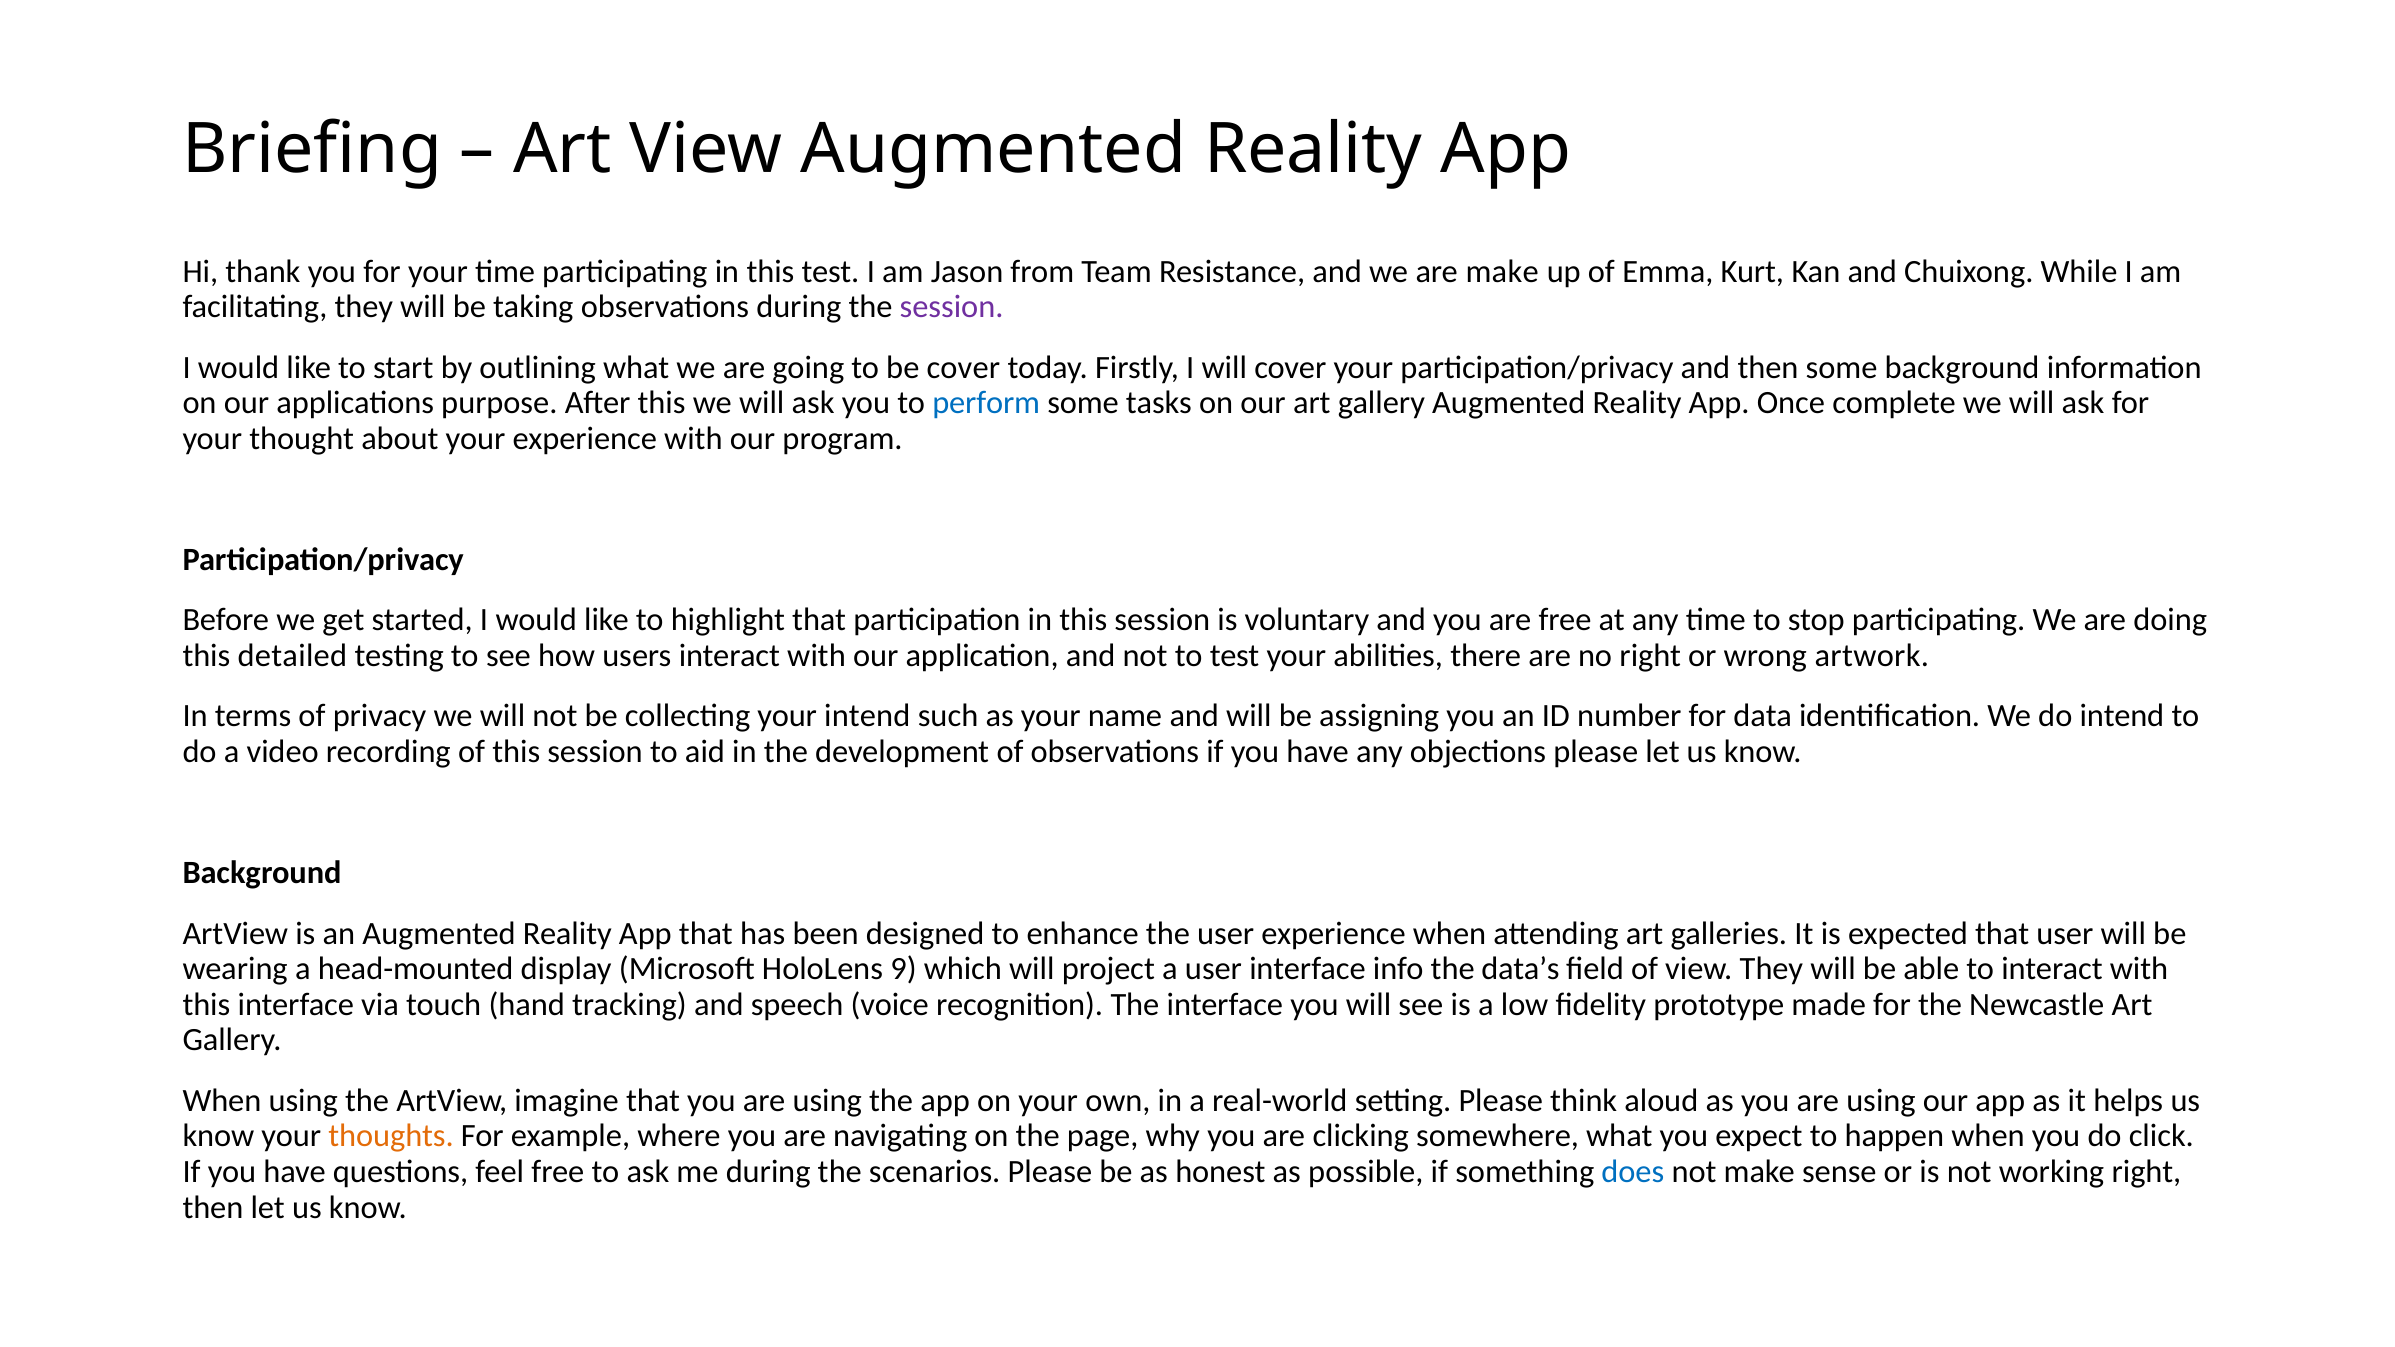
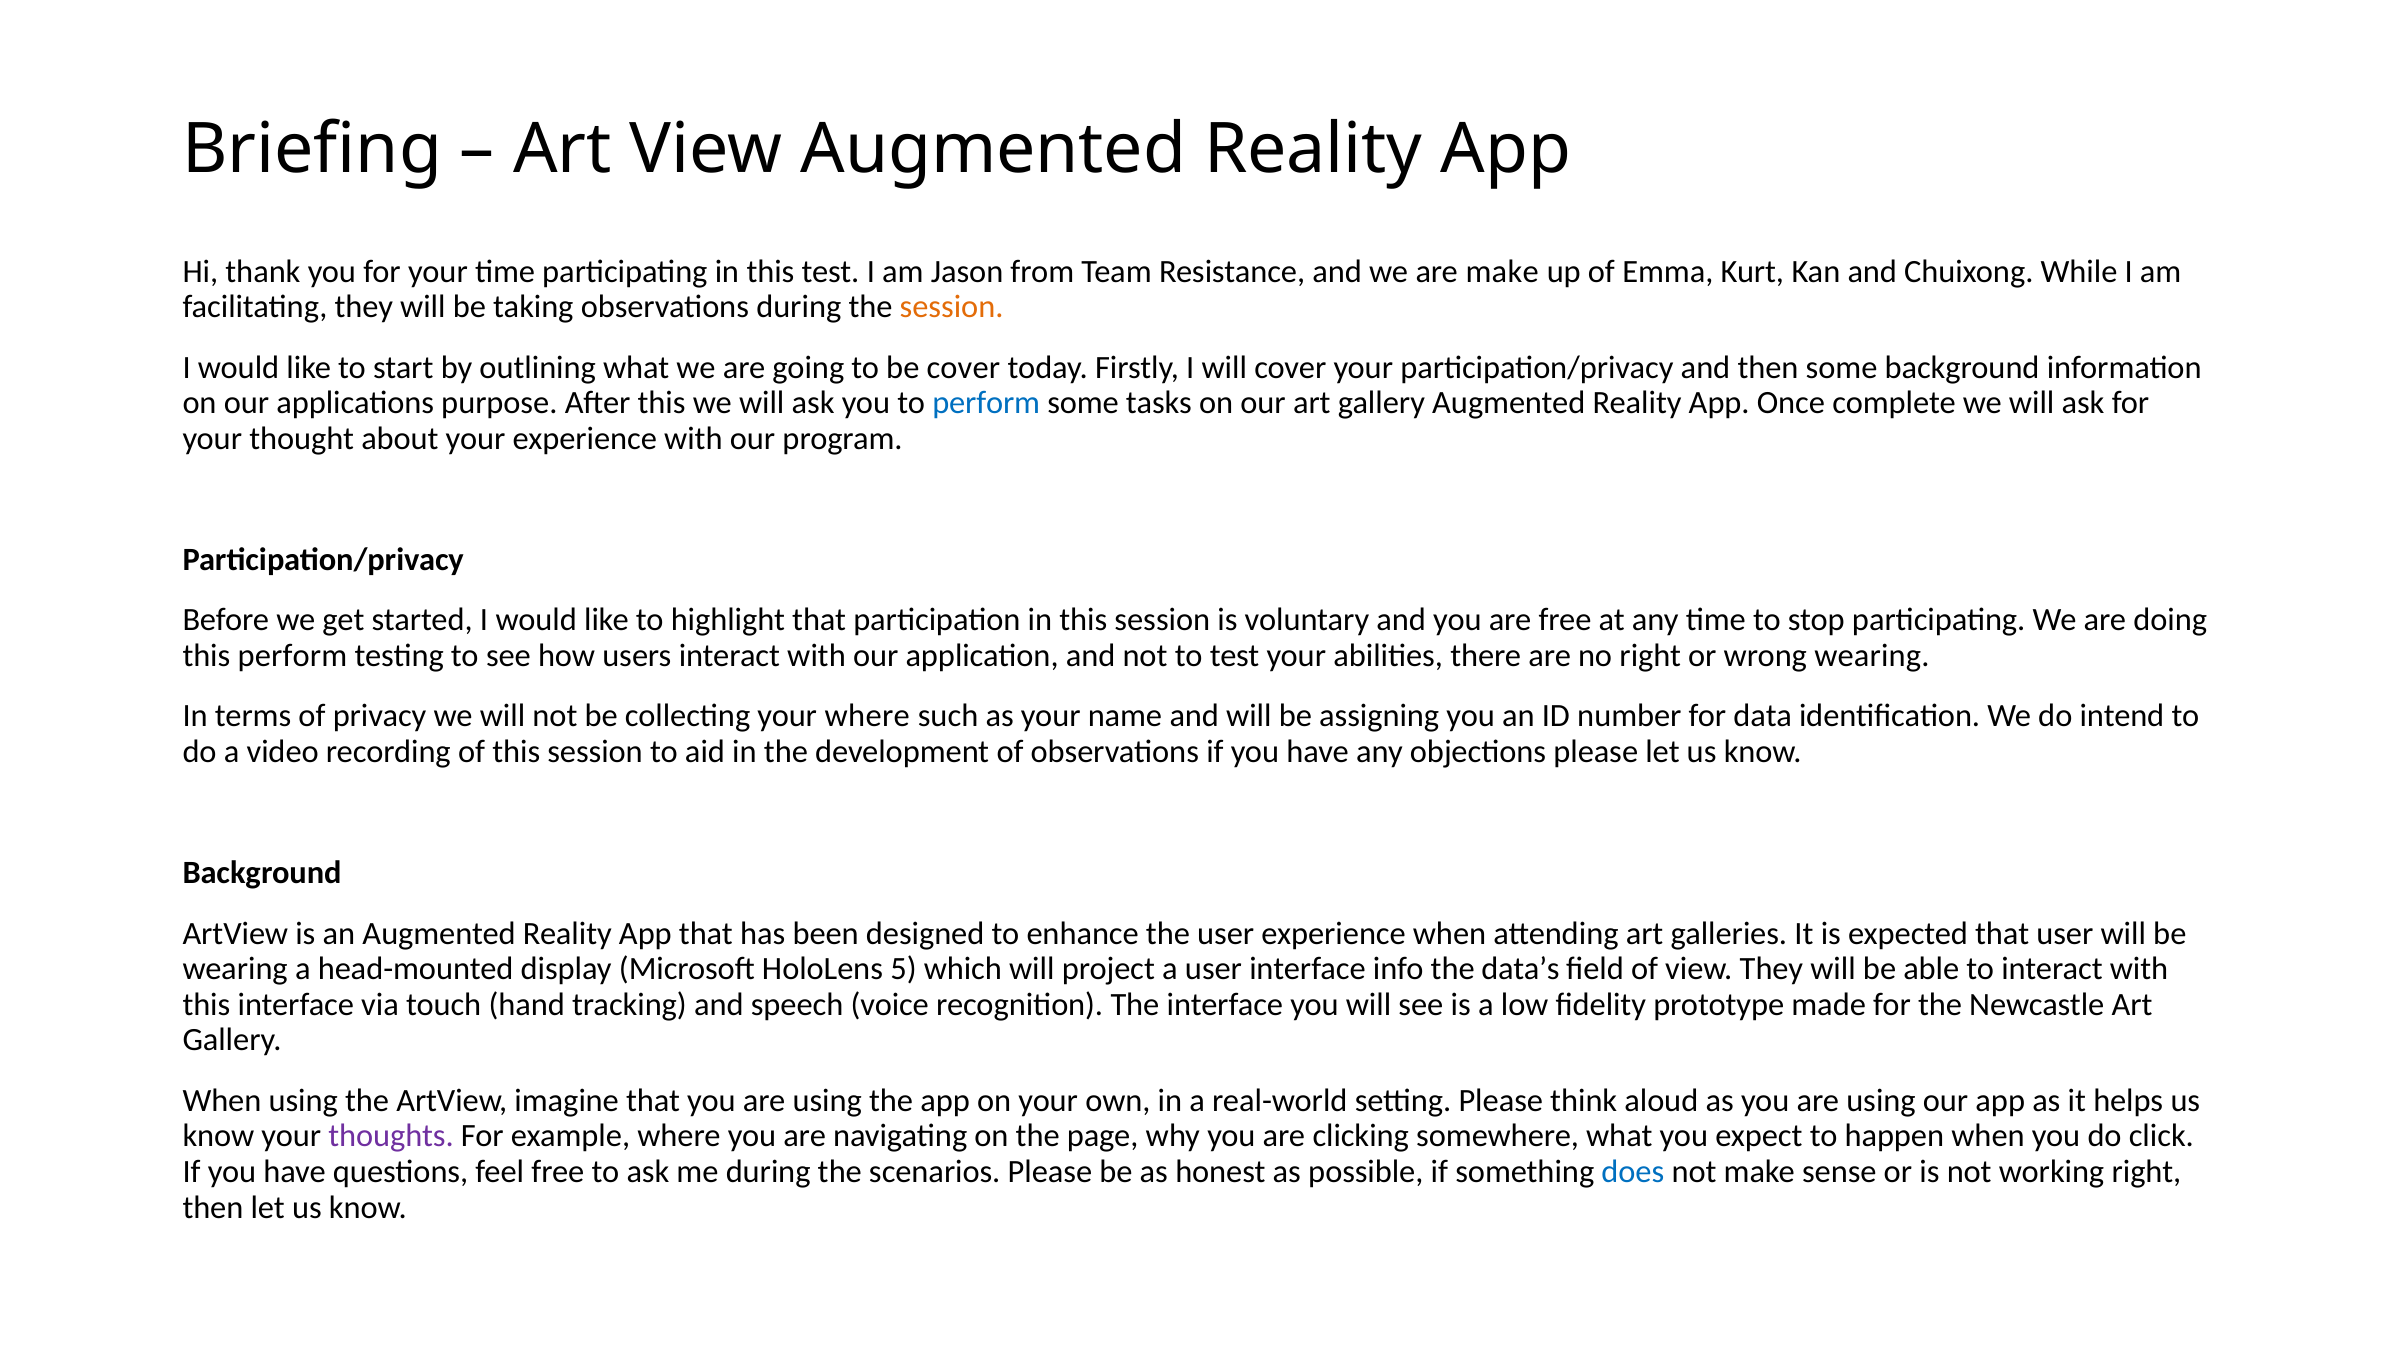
session at (952, 307) colour: purple -> orange
this detailed: detailed -> perform
wrong artwork: artwork -> wearing
your intend: intend -> where
9: 9 -> 5
thoughts colour: orange -> purple
